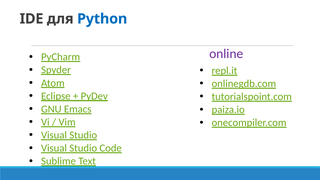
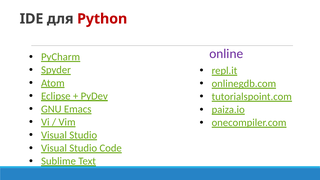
Python colour: blue -> red
